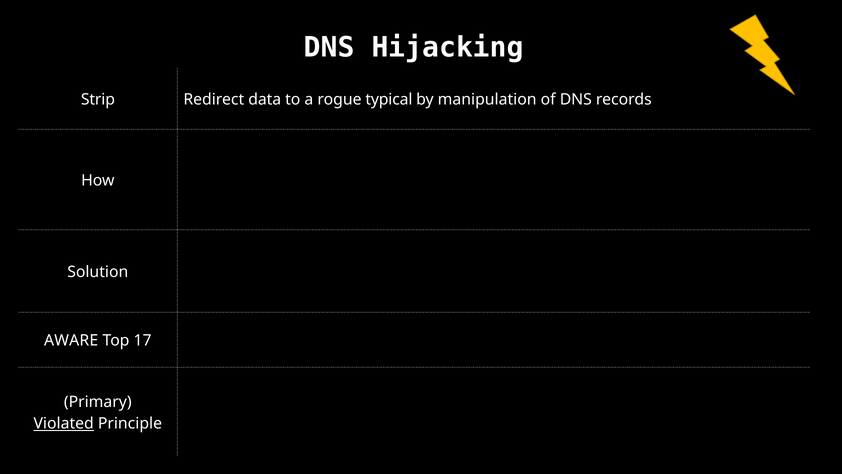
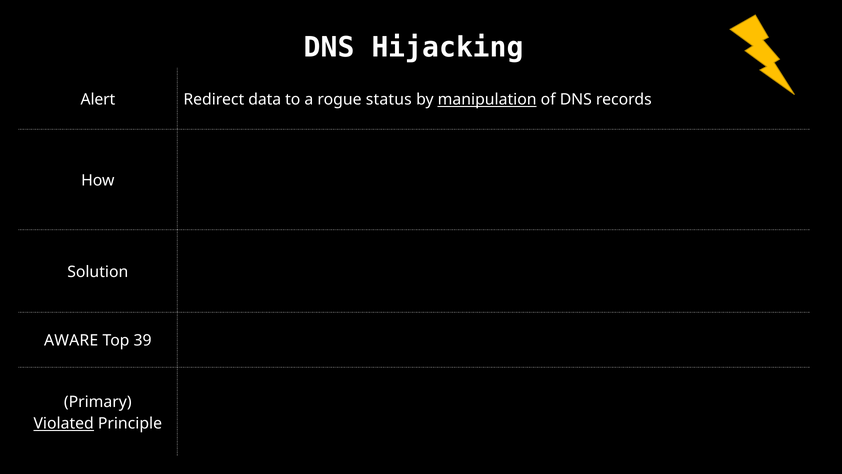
Strip: Strip -> Alert
typical: typical -> status
manipulation underline: none -> present
17: 17 -> 39
